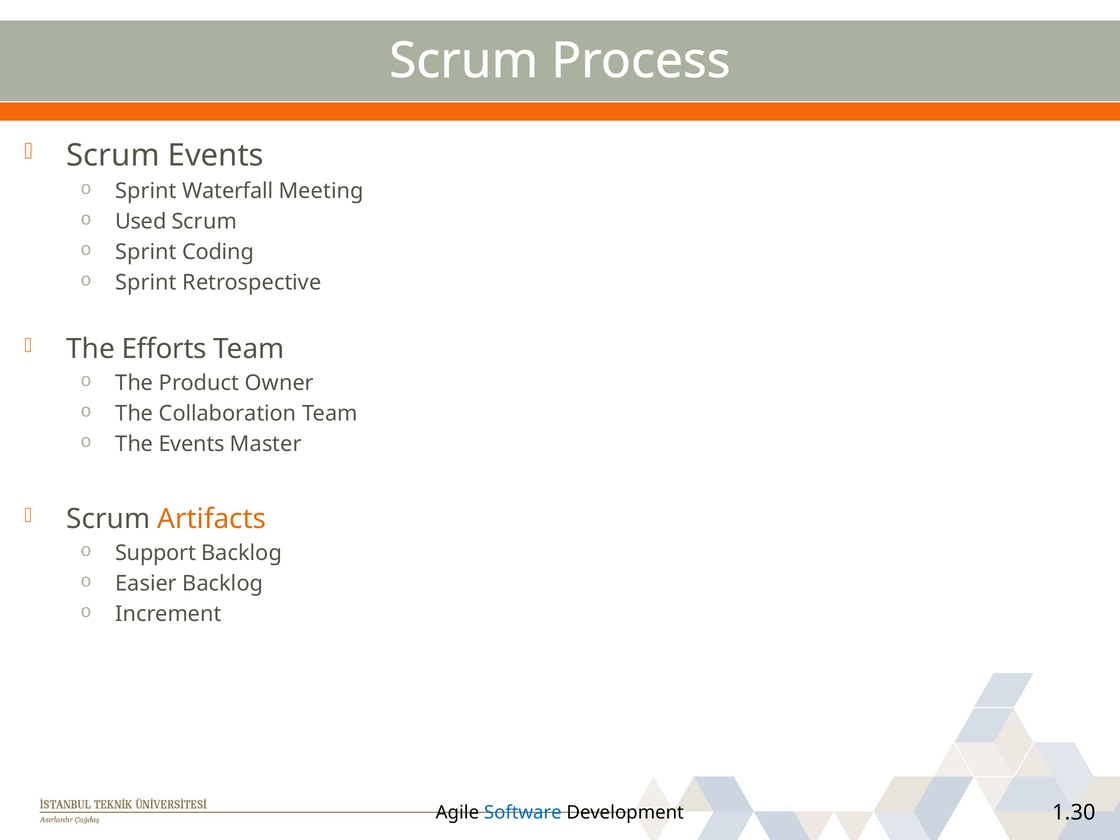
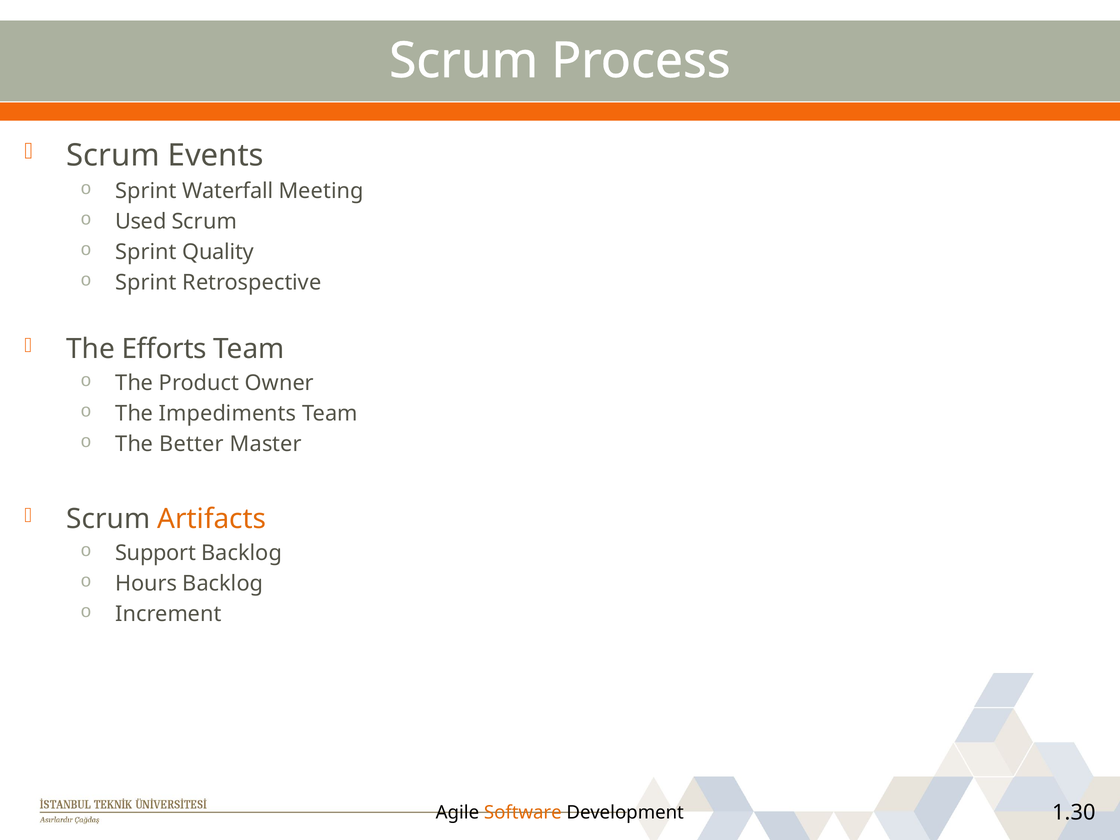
Coding: Coding -> Quality
Collaboration: Collaboration -> Impediments
The Events: Events -> Better
Easier: Easier -> Hours
Software colour: blue -> orange
